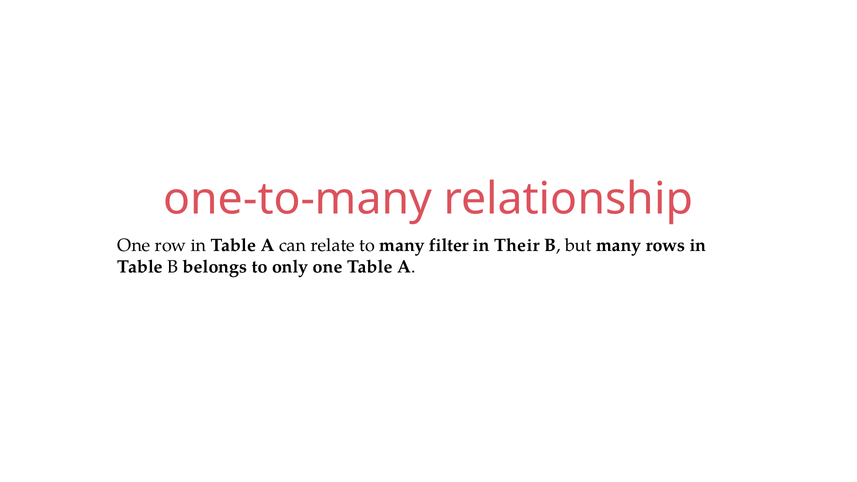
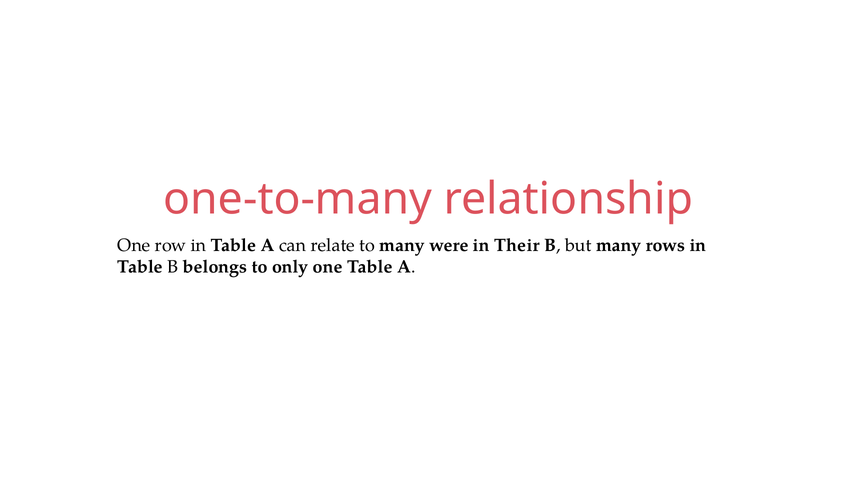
filter: filter -> were
